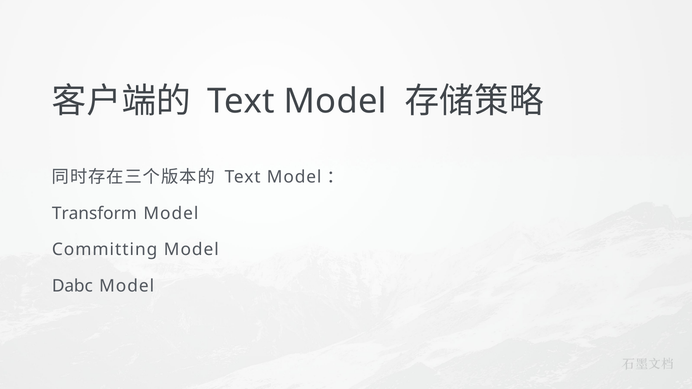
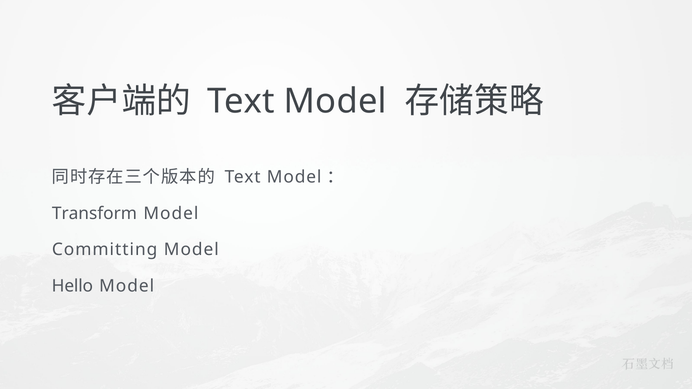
Dabc: Dabc -> Hello
